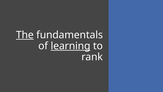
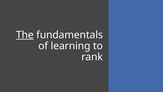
learning underline: present -> none
